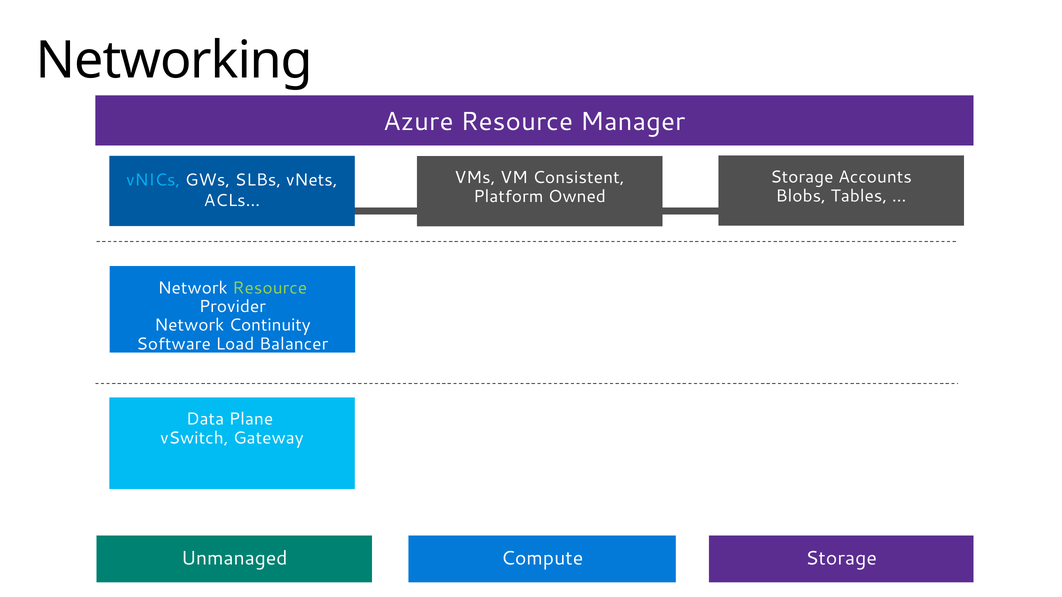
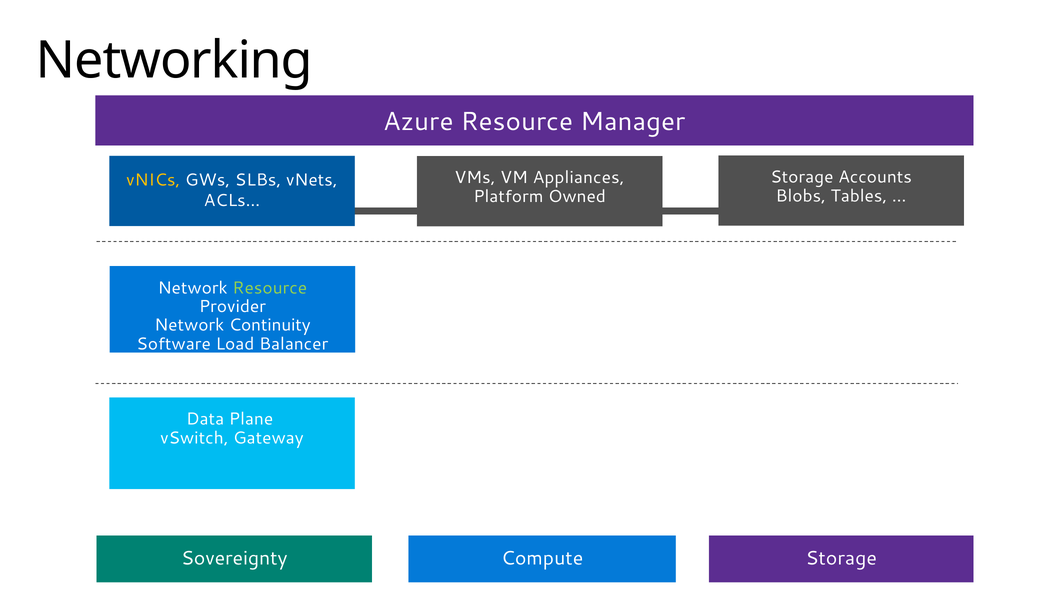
Consistent: Consistent -> Appliances
vNICs colour: light blue -> yellow
Unmanaged: Unmanaged -> Sovereignty
